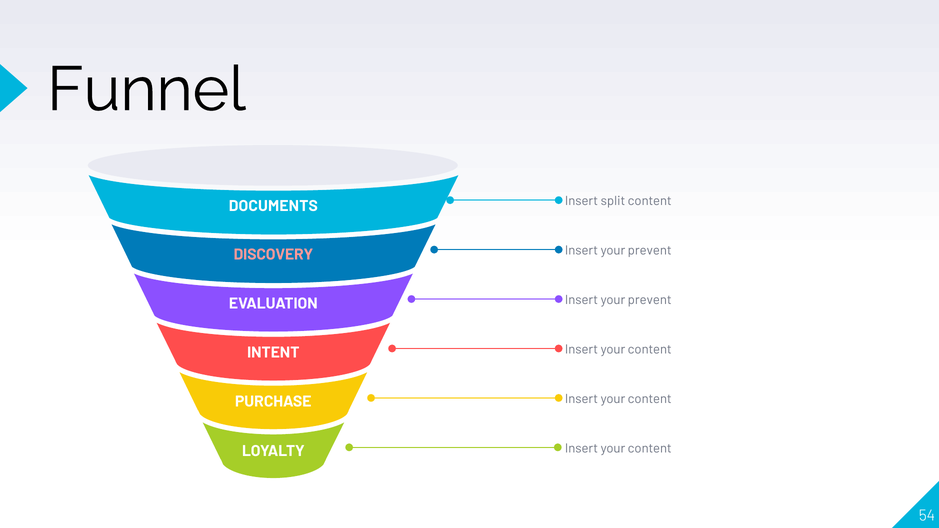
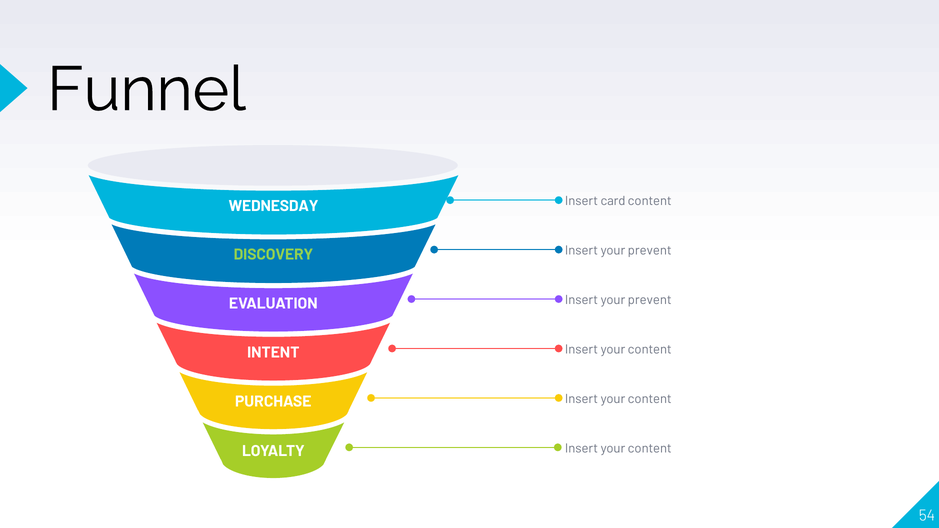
split: split -> card
DOCUMENTS: DOCUMENTS -> WEDNESDAY
DISCOVERY colour: pink -> light green
